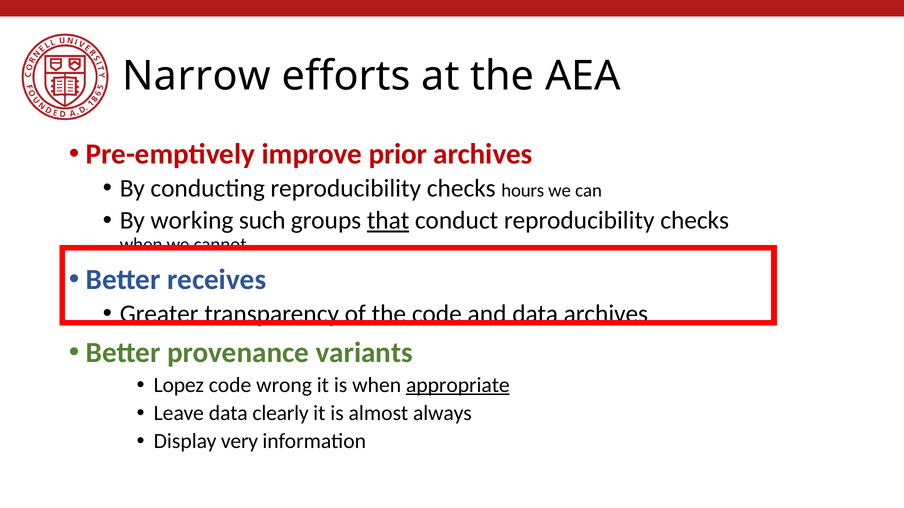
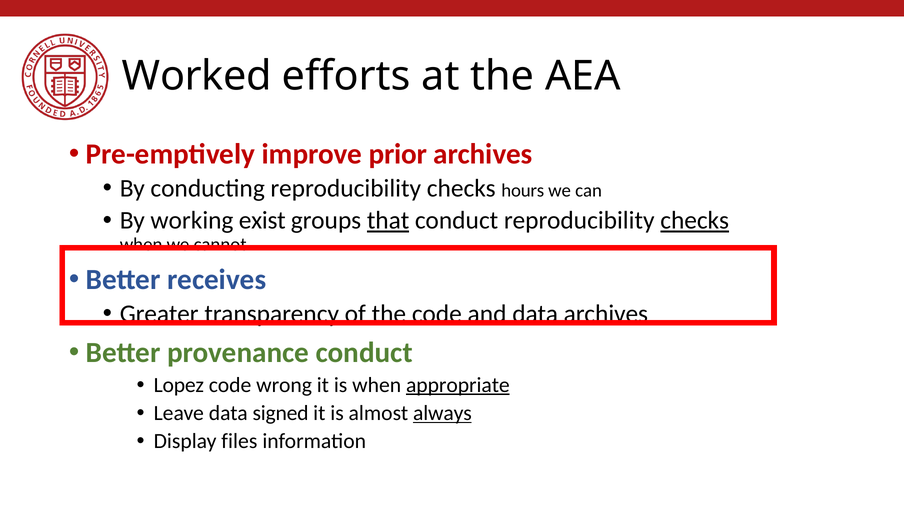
Narrow: Narrow -> Worked
such: such -> exist
checks at (695, 221) underline: none -> present
provenance variants: variants -> conduct
clearly: clearly -> signed
always underline: none -> present
very: very -> files
